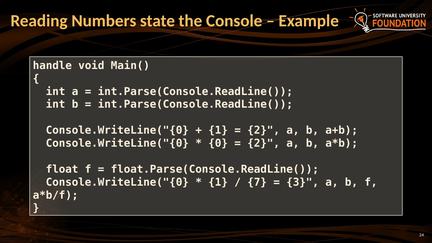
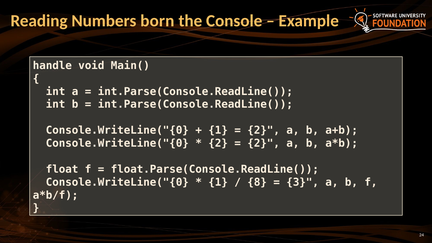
state: state -> born
0 at (218, 143): 0 -> 2
7: 7 -> 8
